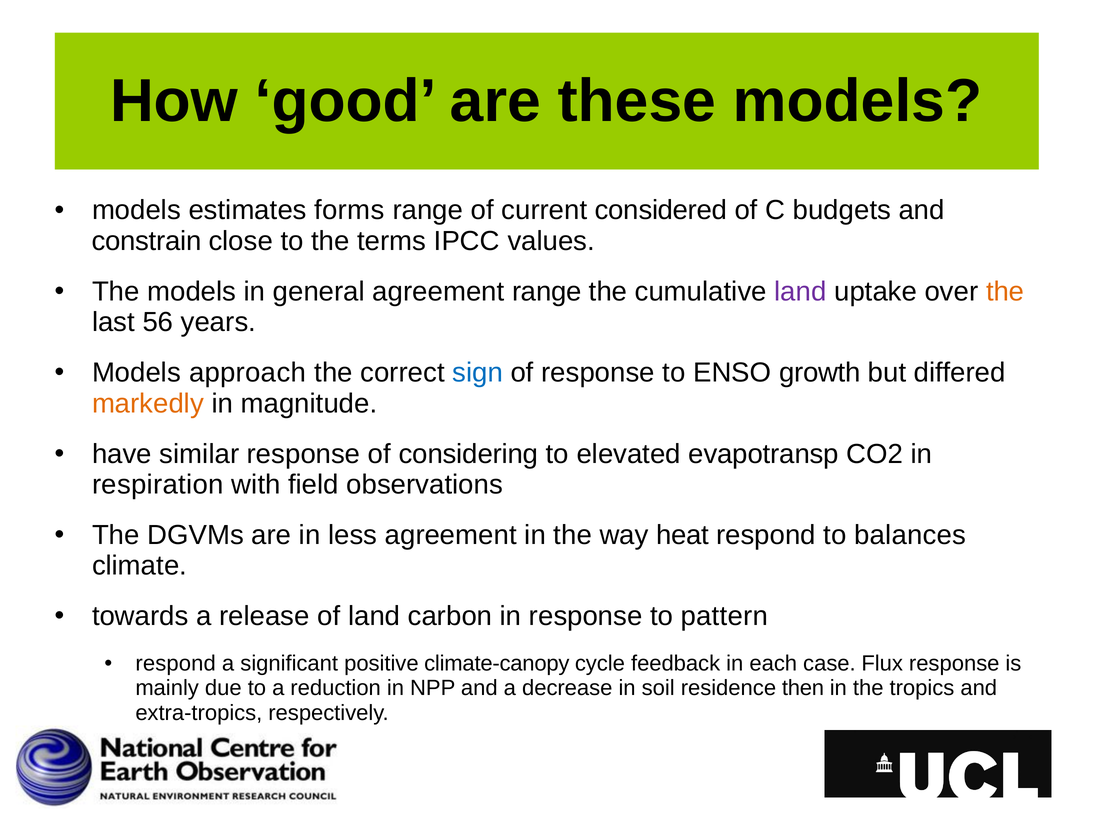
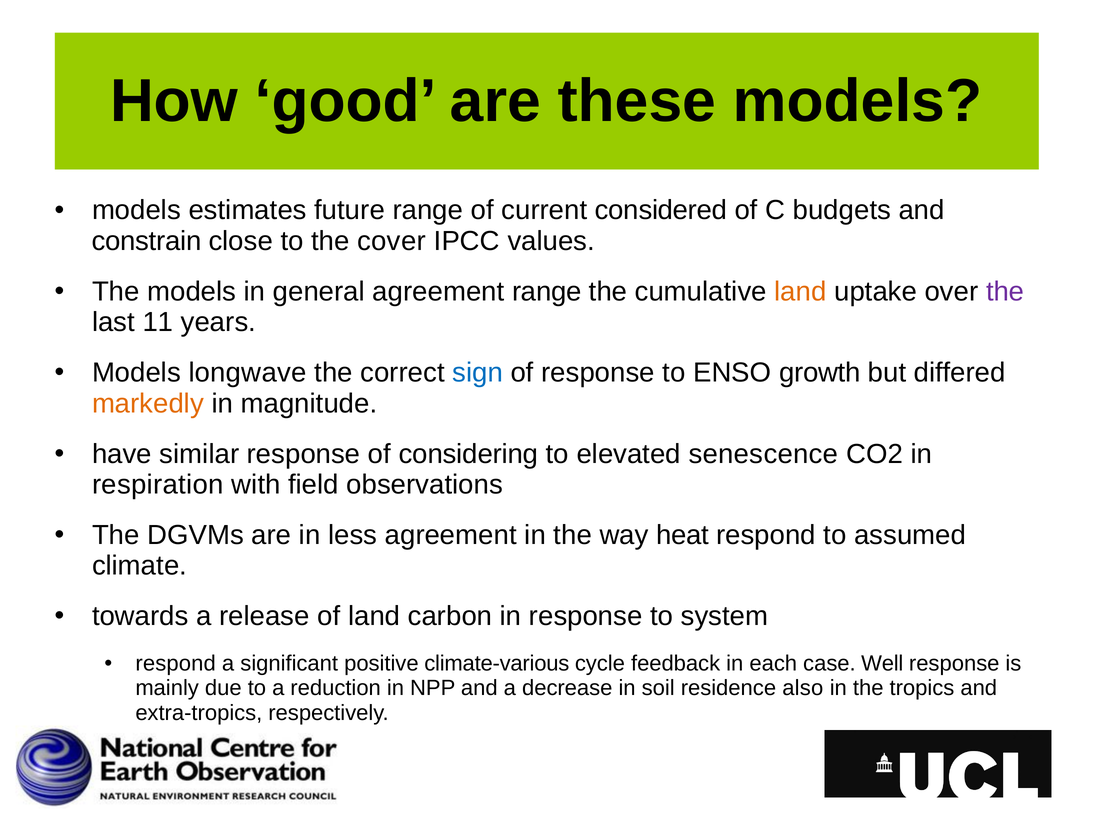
forms: forms -> future
terms: terms -> cover
land at (800, 292) colour: purple -> orange
the at (1005, 292) colour: orange -> purple
56: 56 -> 11
approach: approach -> longwave
evapotransp: evapotransp -> senescence
balances: balances -> assumed
pattern: pattern -> system
climate-canopy: climate-canopy -> climate-various
Flux: Flux -> Well
then: then -> also
